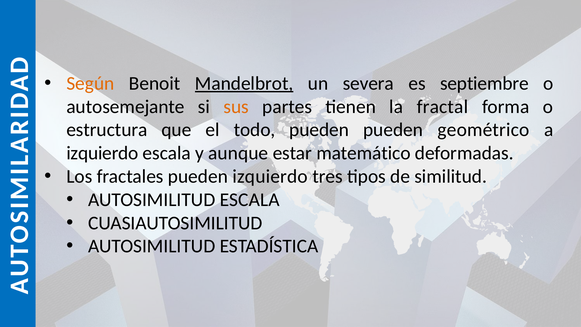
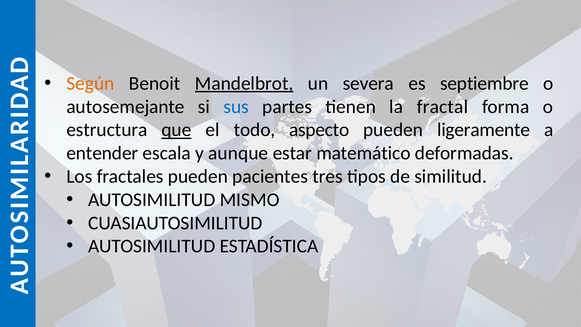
sus colour: orange -> blue
que underline: none -> present
todo pueden: pueden -> aspecto
geométrico: geométrico -> ligeramente
izquierdo at (102, 153): izquierdo -> entender
pueden izquierdo: izquierdo -> pacientes
AUTOSIMILITUD ESCALA: ESCALA -> MISMO
